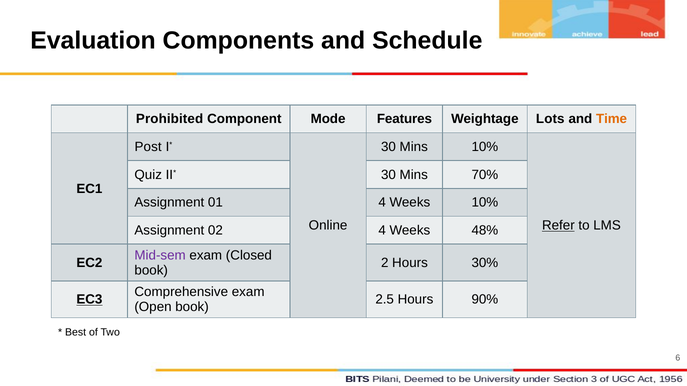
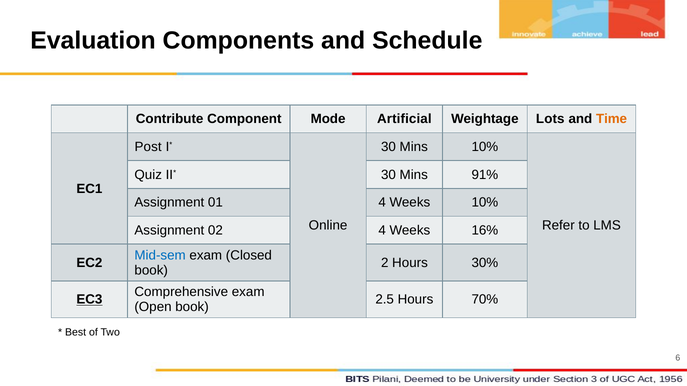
Prohibited: Prohibited -> Contribute
Features: Features -> Artificial
70%: 70% -> 91%
Refer underline: present -> none
48%: 48% -> 16%
Mid-sem colour: purple -> blue
90%: 90% -> 70%
